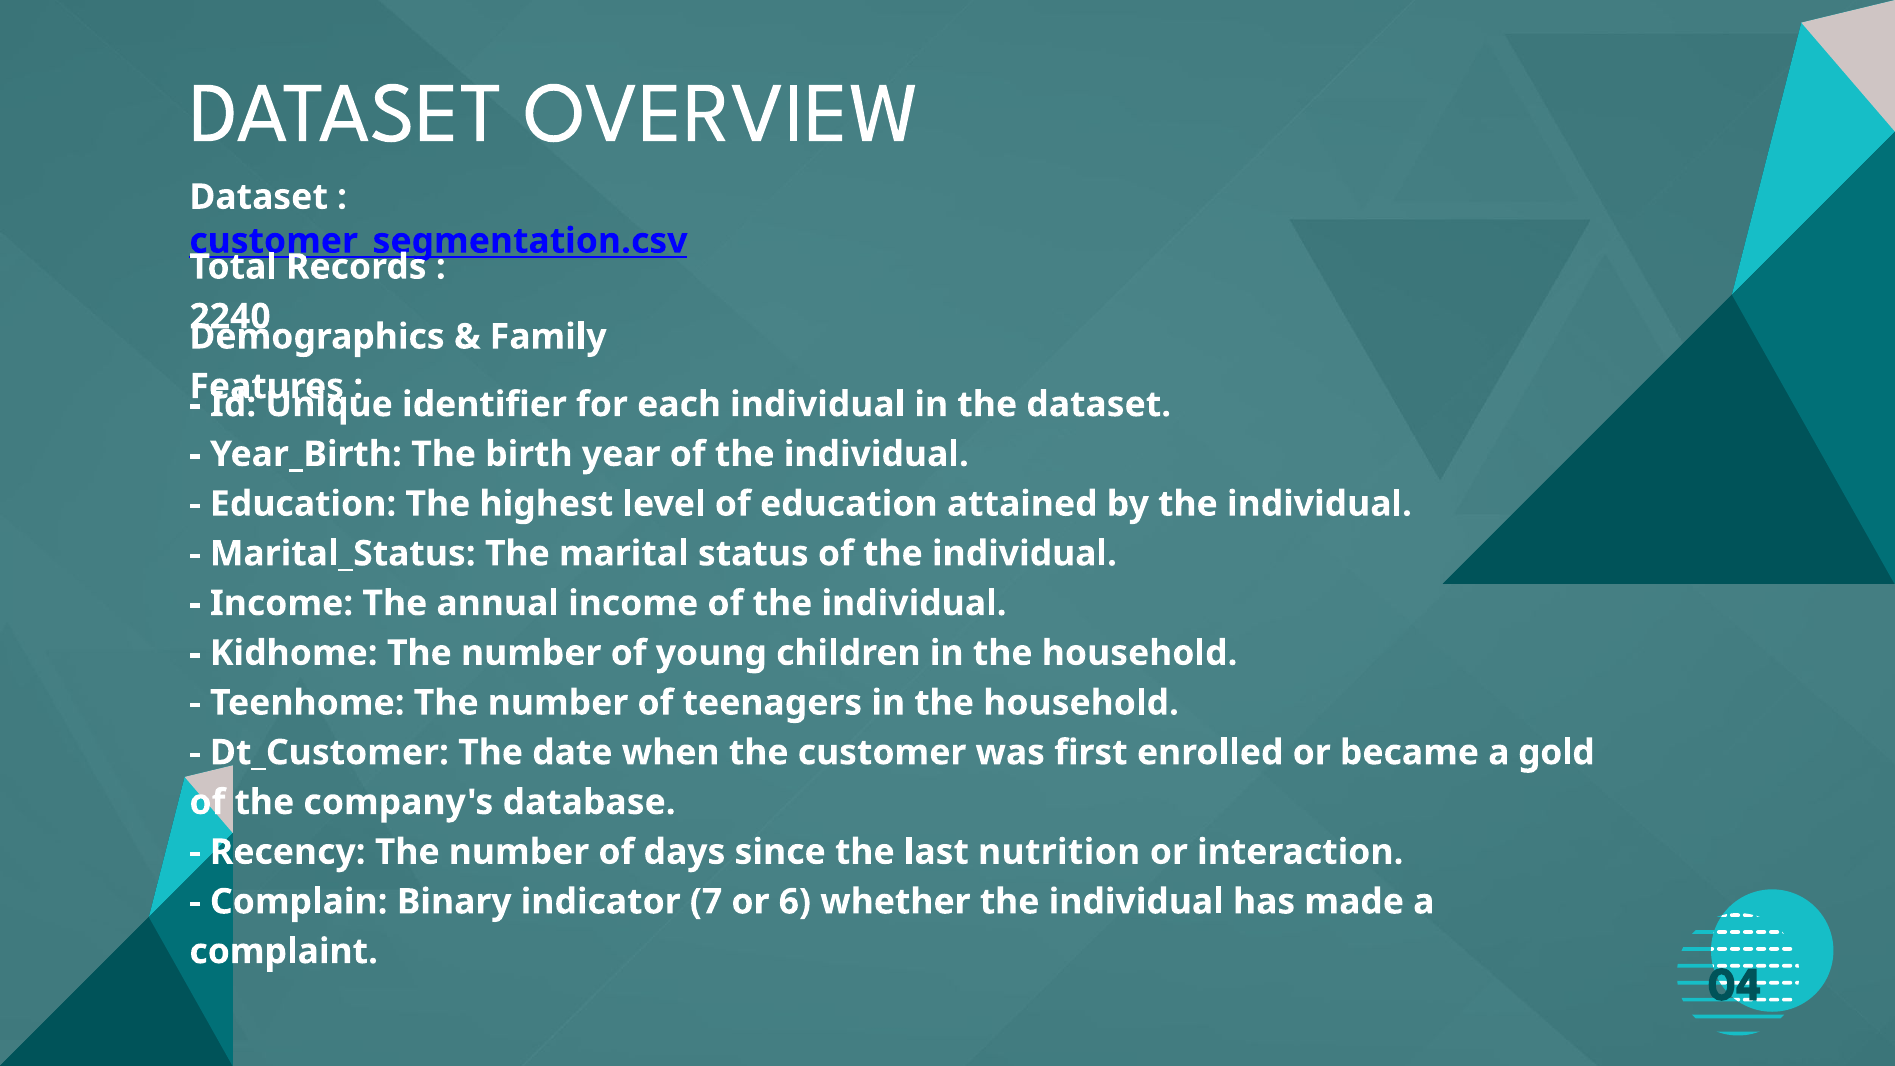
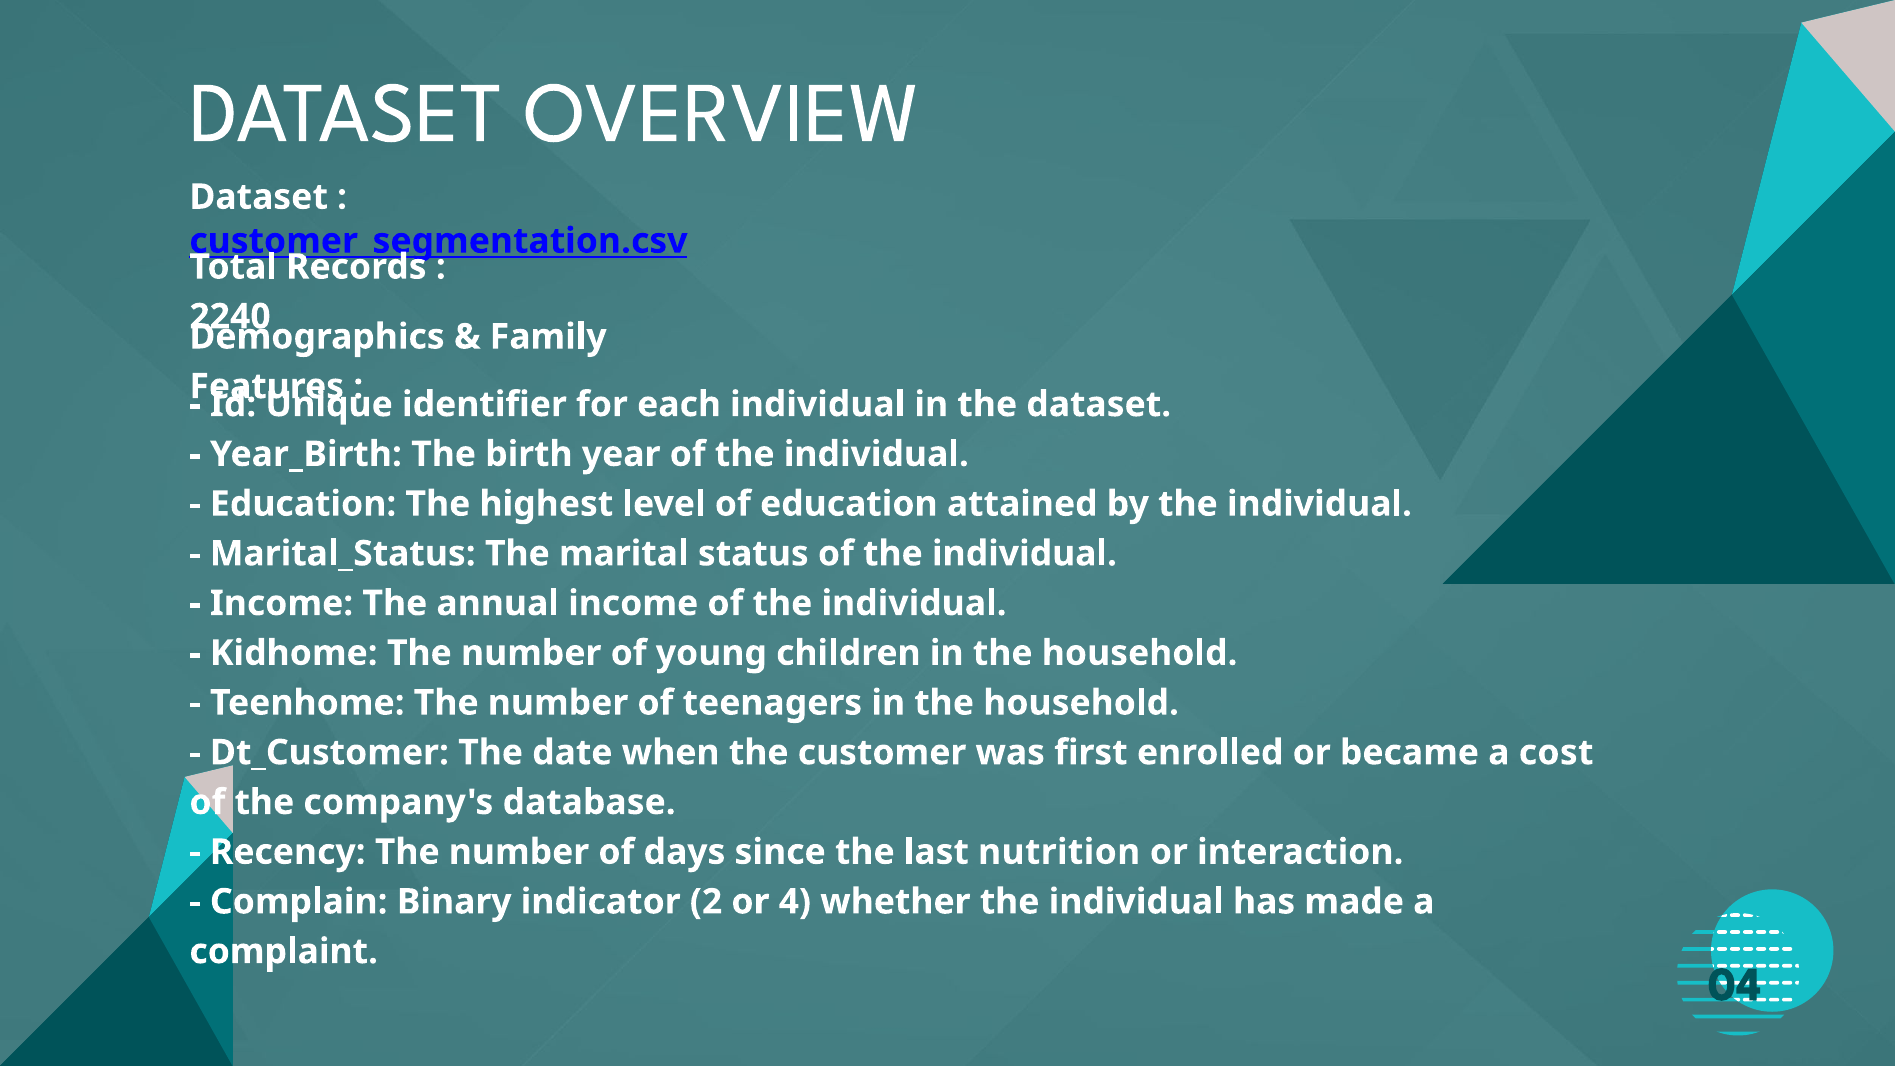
gold: gold -> cost
7: 7 -> 2
6: 6 -> 4
